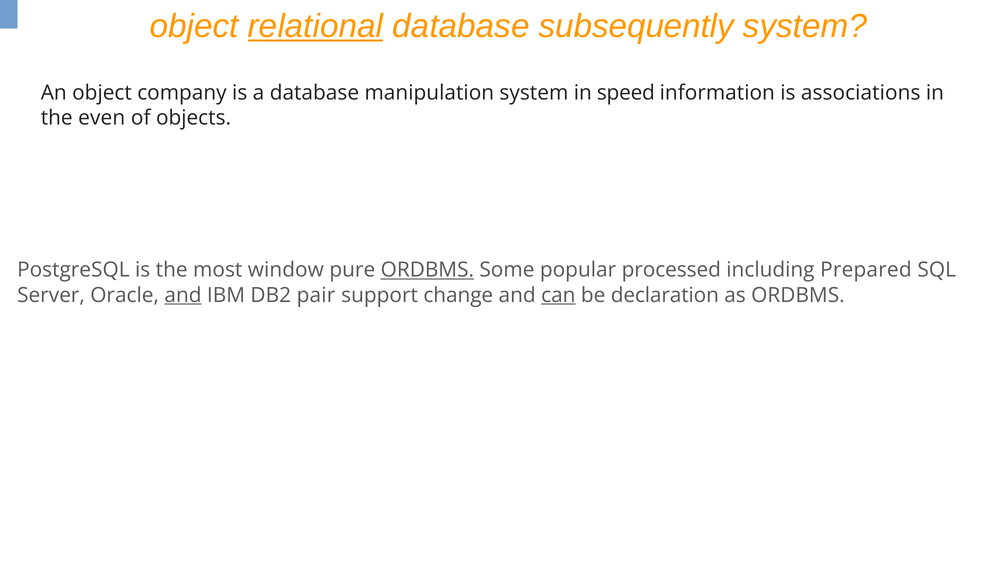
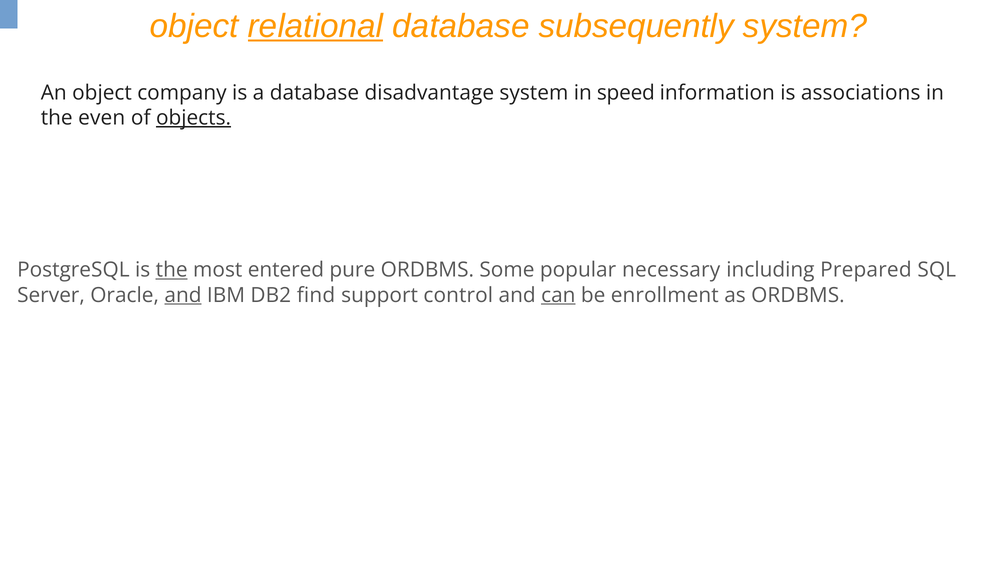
manipulation: manipulation -> disadvantage
objects underline: none -> present
the at (172, 270) underline: none -> present
window: window -> entered
ORDBMS at (427, 270) underline: present -> none
processed: processed -> necessary
pair: pair -> find
change: change -> control
declaration: declaration -> enrollment
